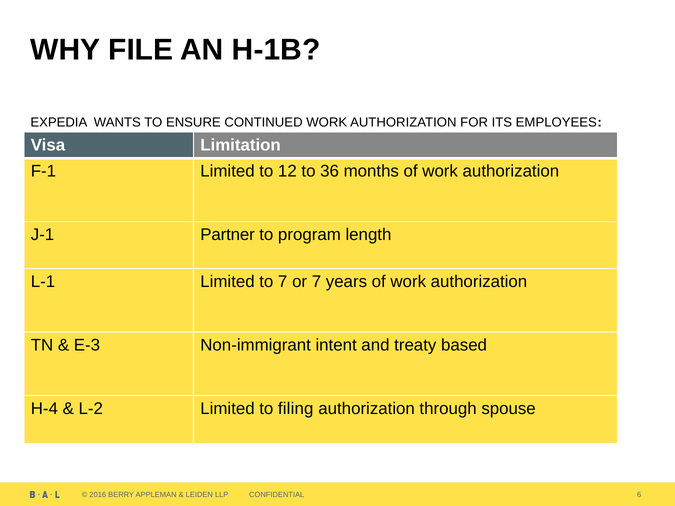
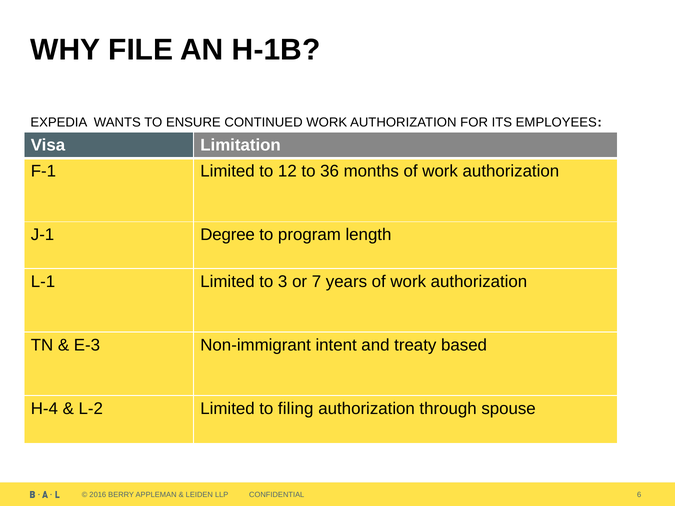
Partner: Partner -> Degree
to 7: 7 -> 3
